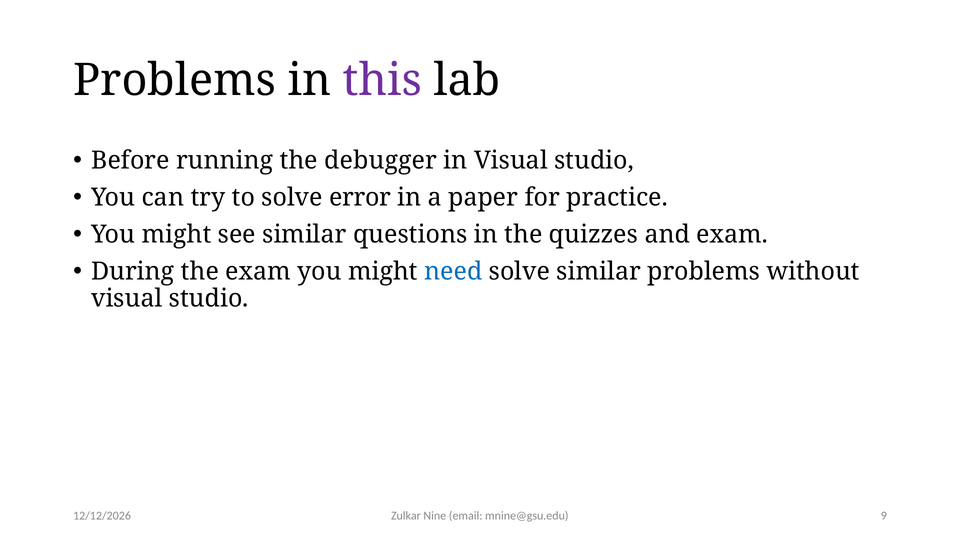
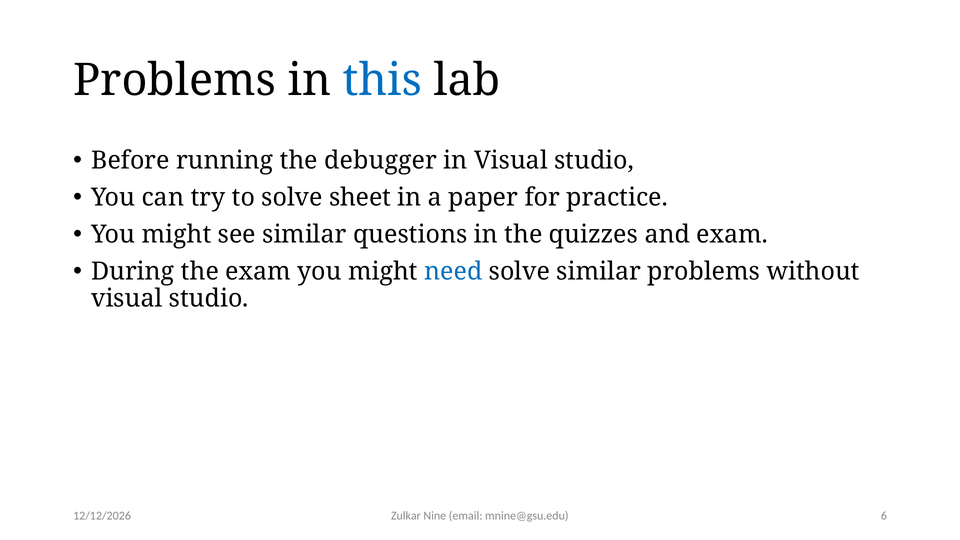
this colour: purple -> blue
error: error -> sheet
9: 9 -> 6
